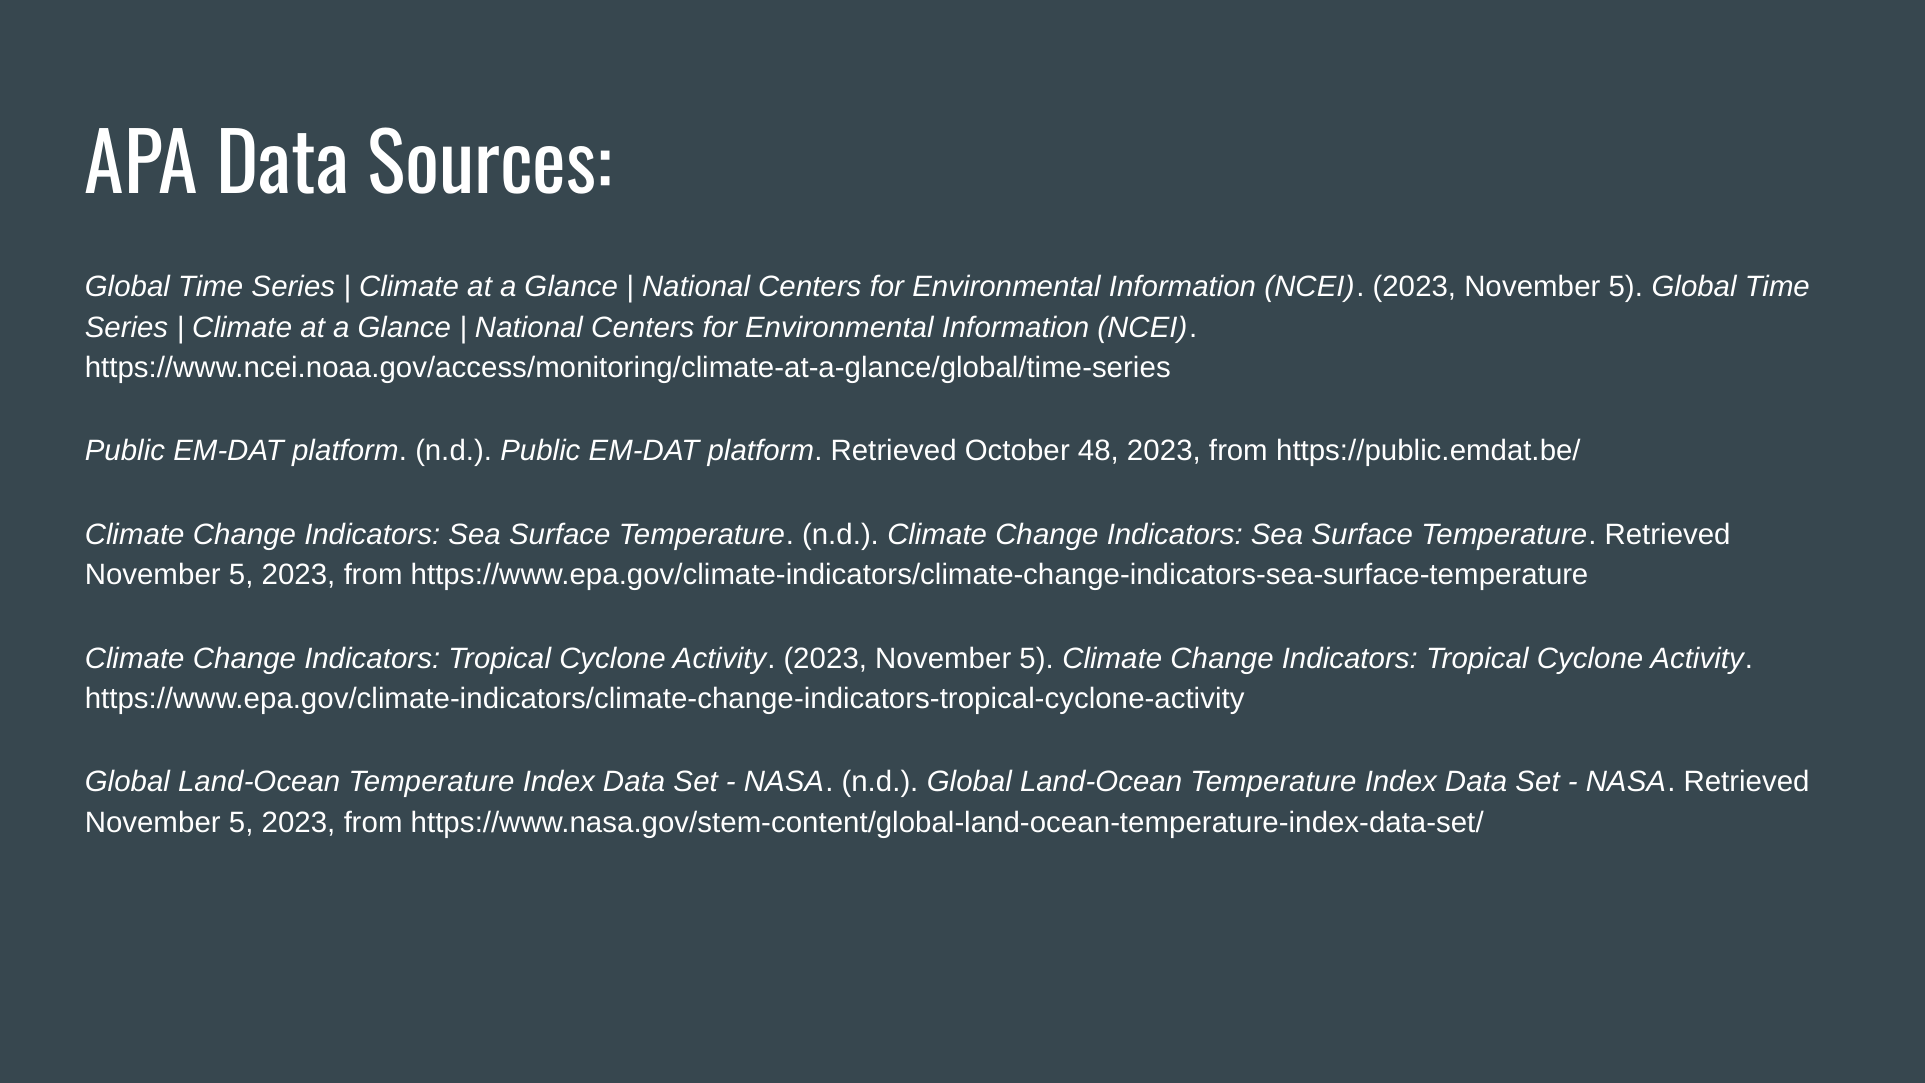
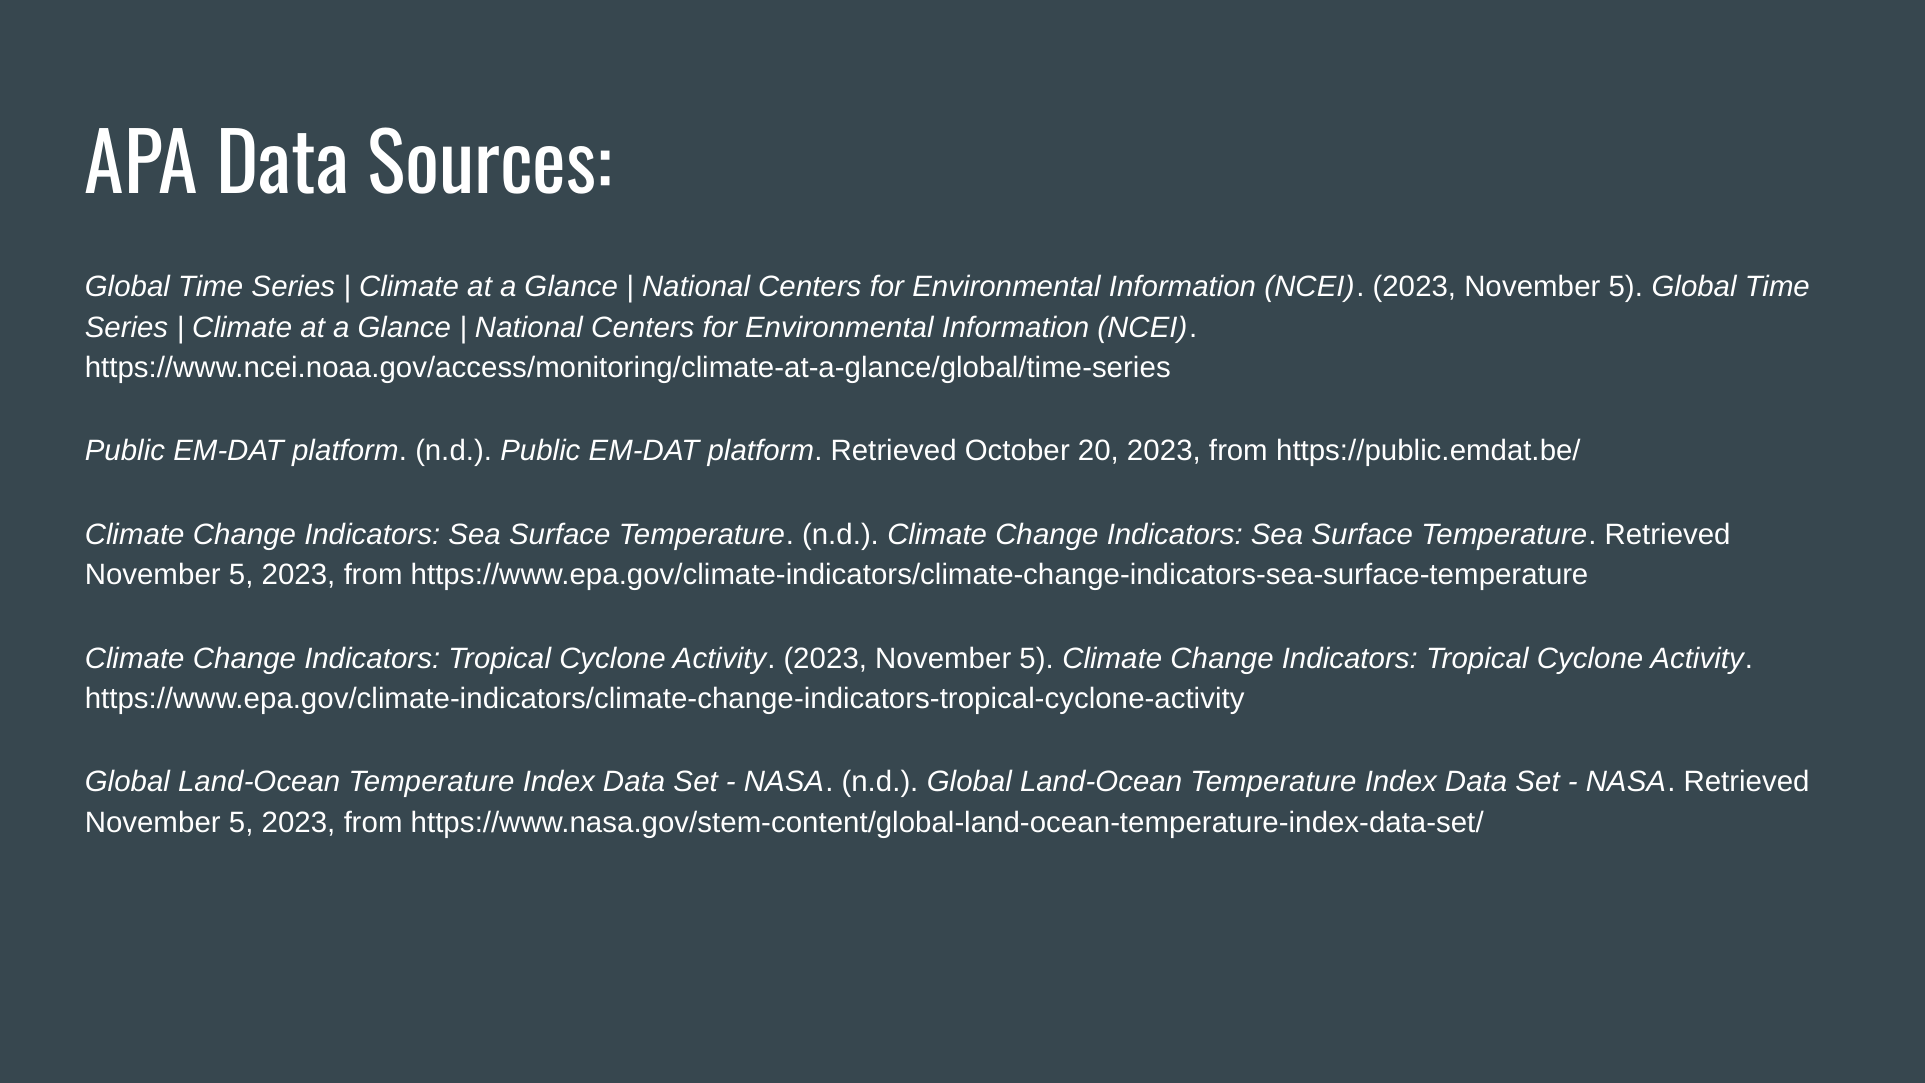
48: 48 -> 20
